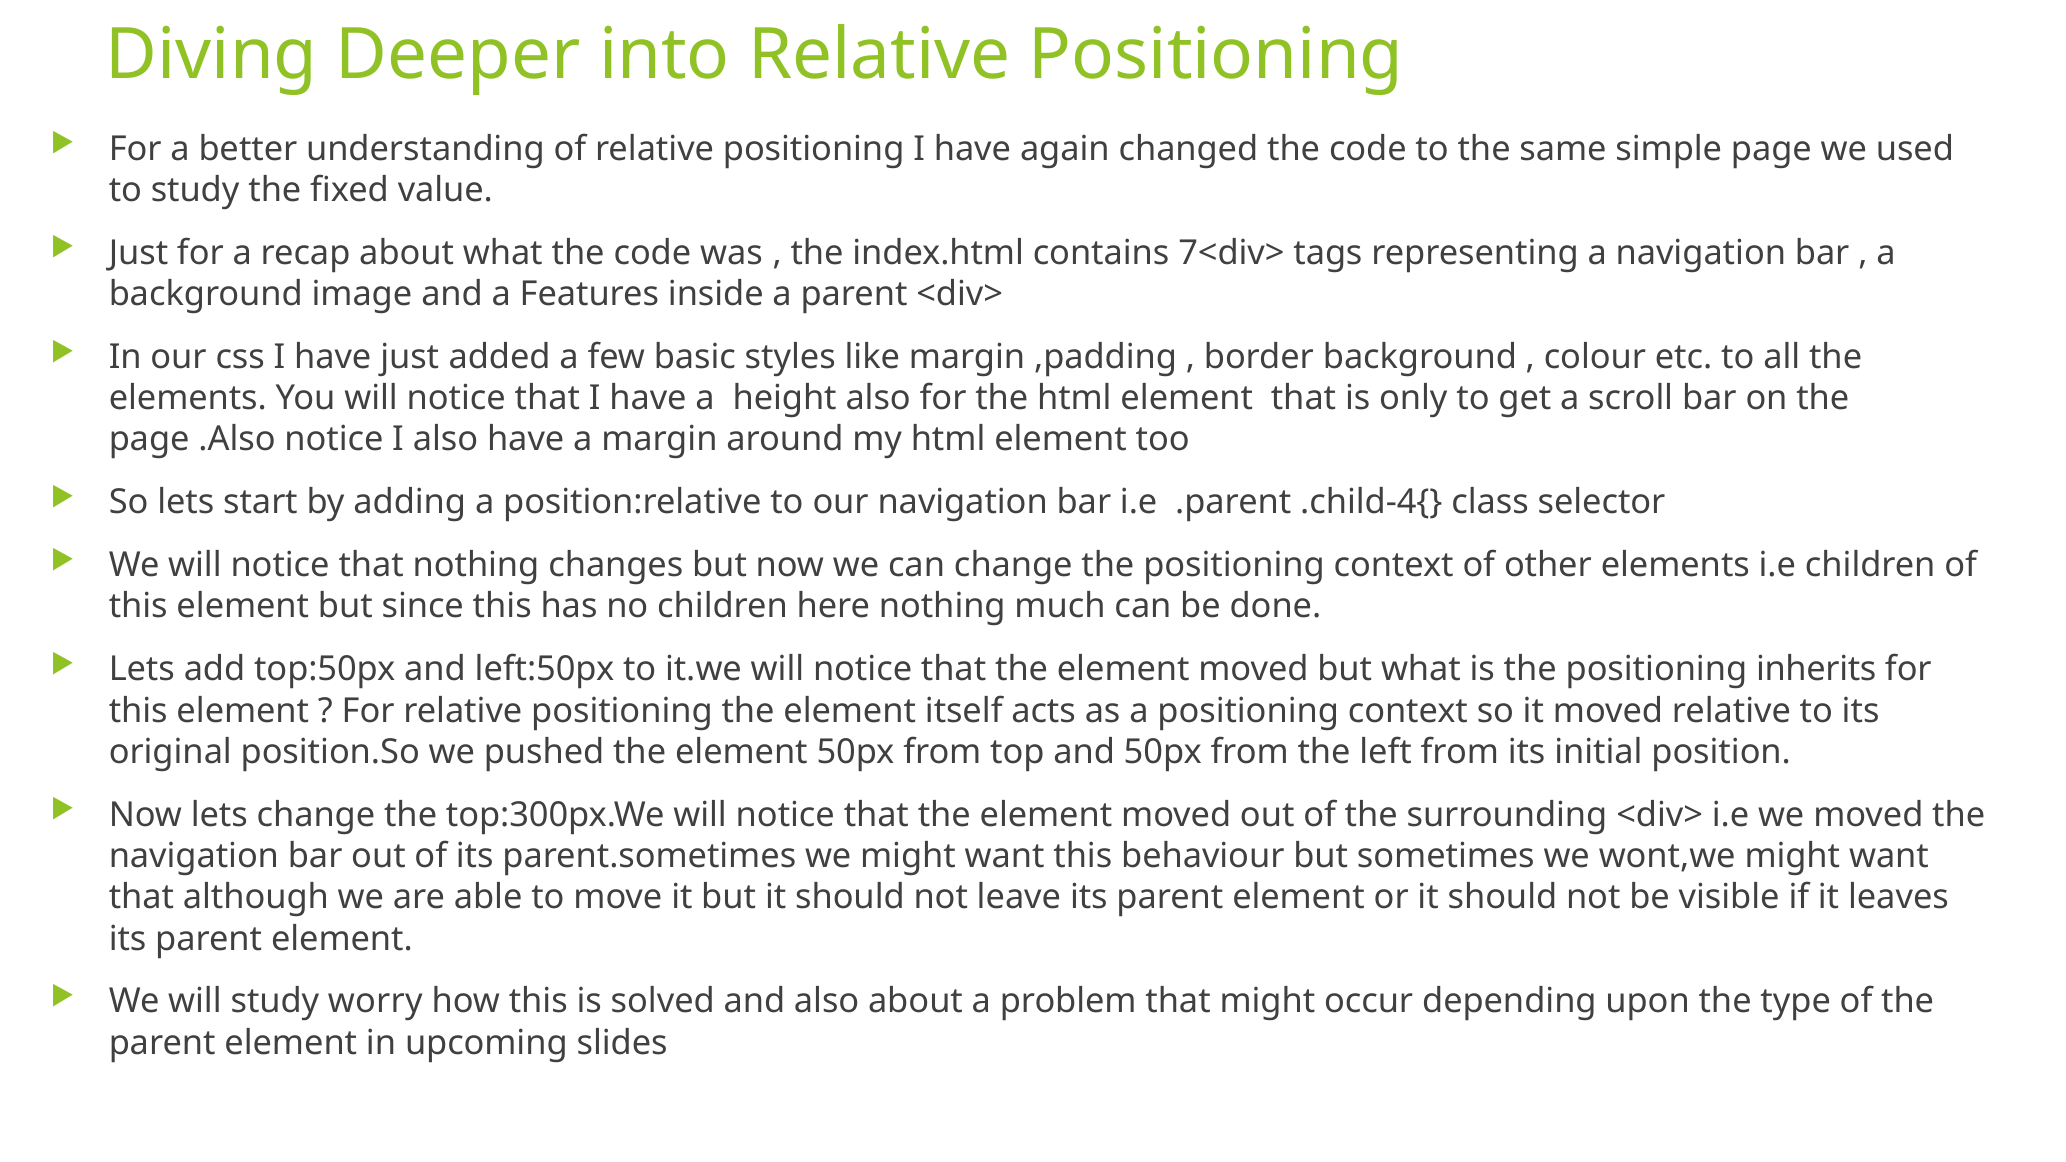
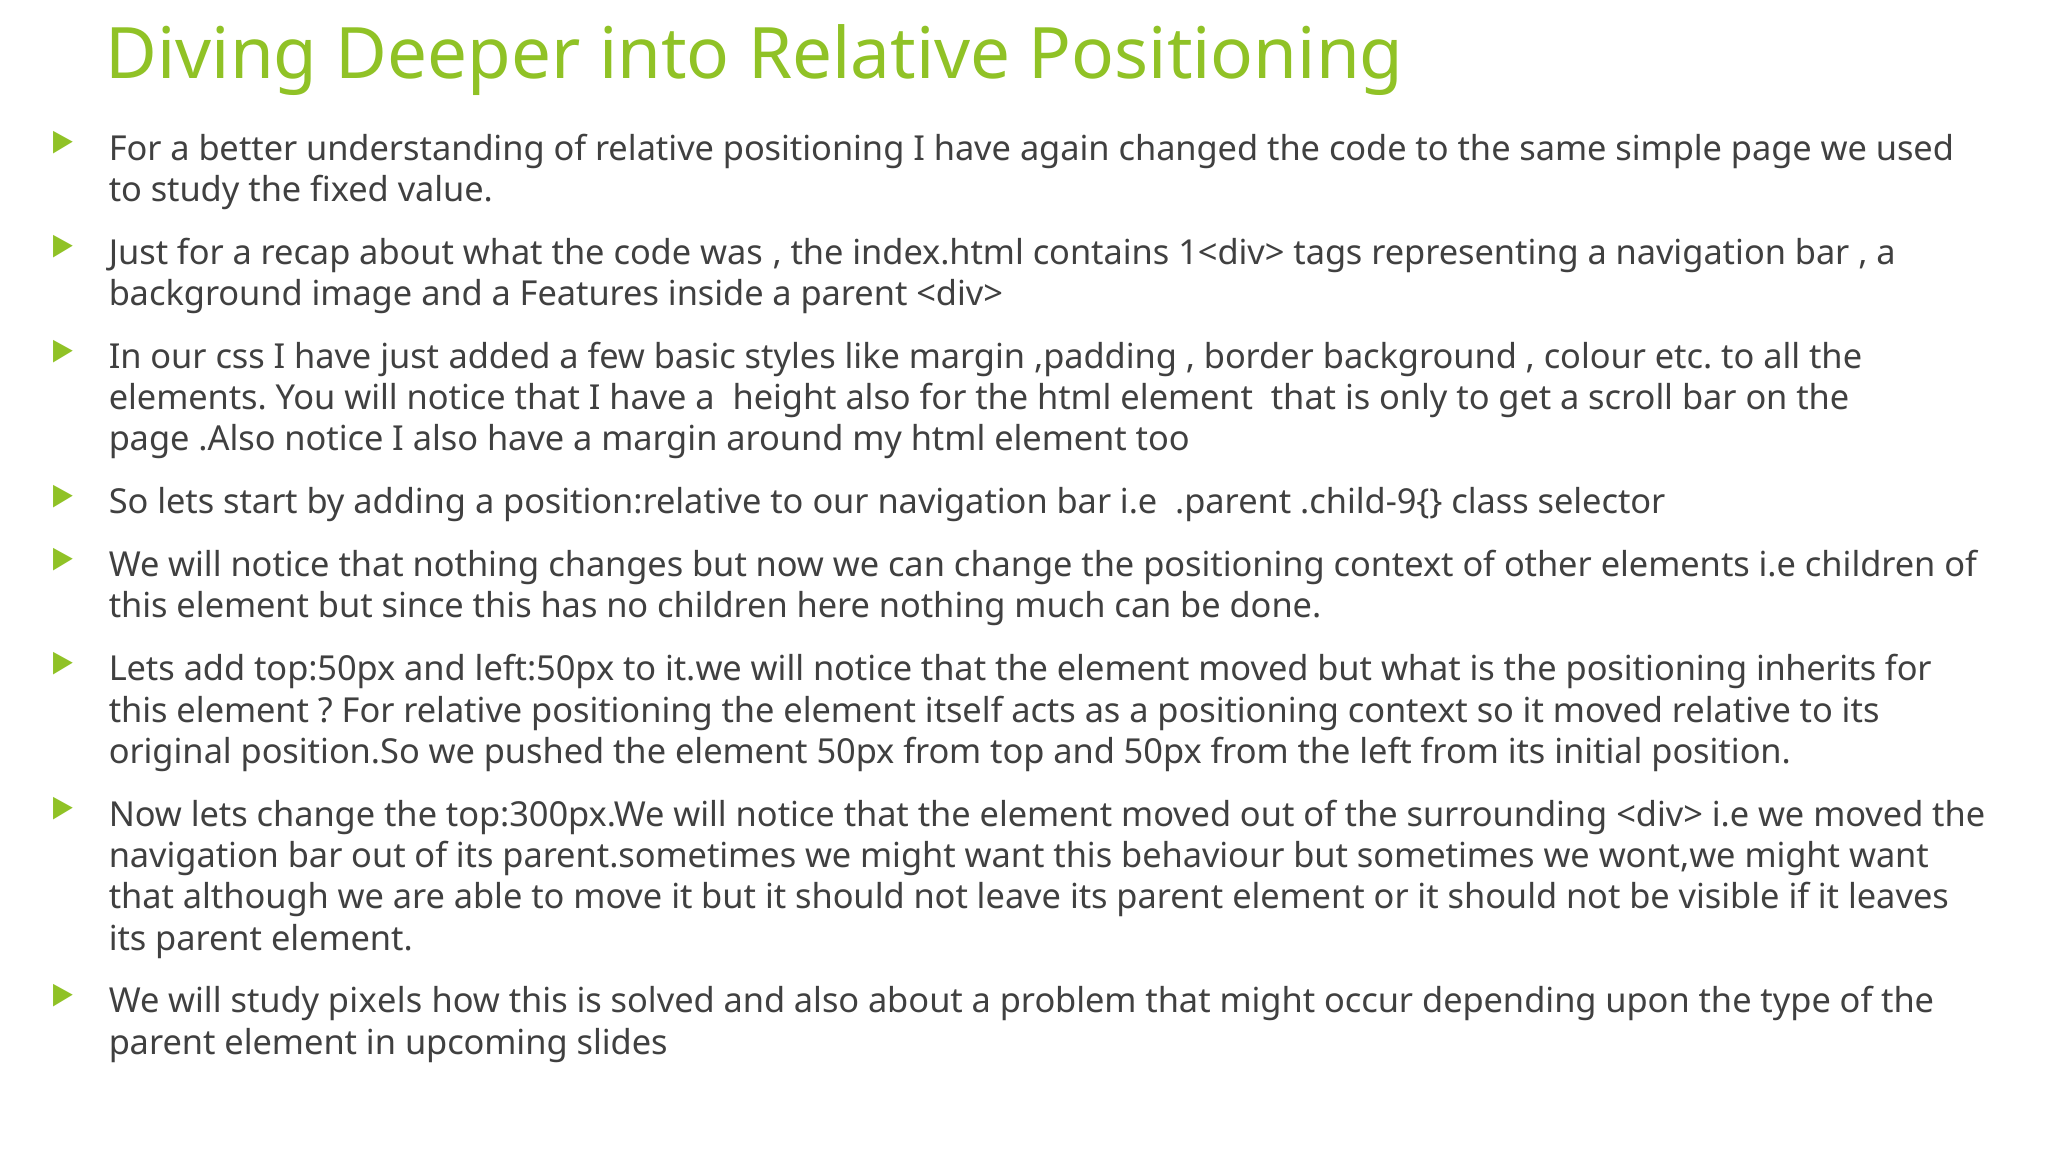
7<div>: 7<div> -> 1<div>
.child-4{: .child-4{ -> .child-9{
worry: worry -> pixels
